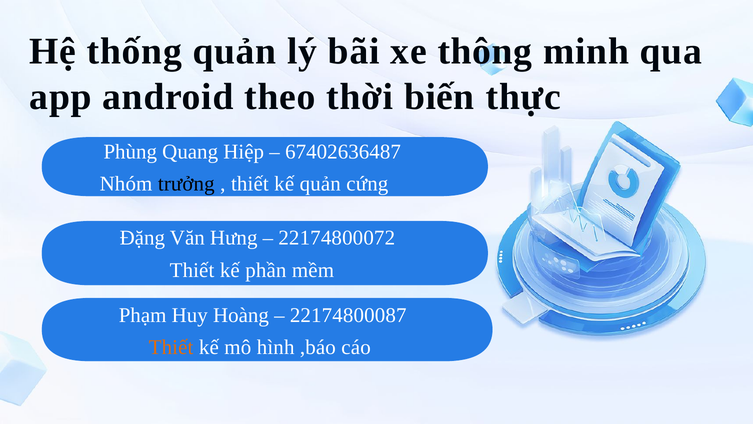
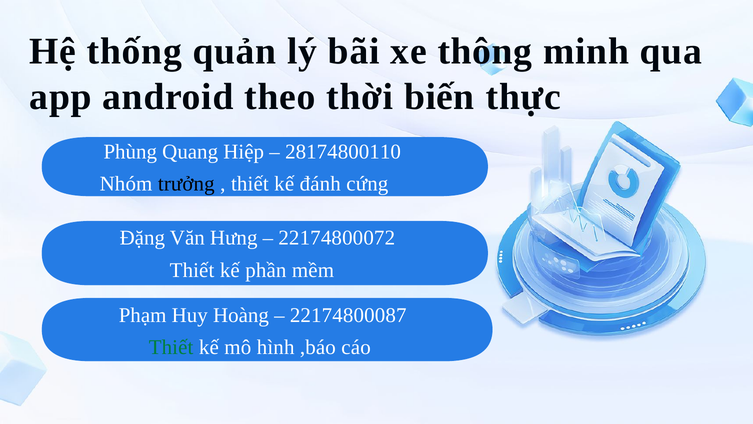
67402636487: 67402636487 -> 28174800110
kế quản: quản -> đánh
Thiết at (171, 347) colour: orange -> green
